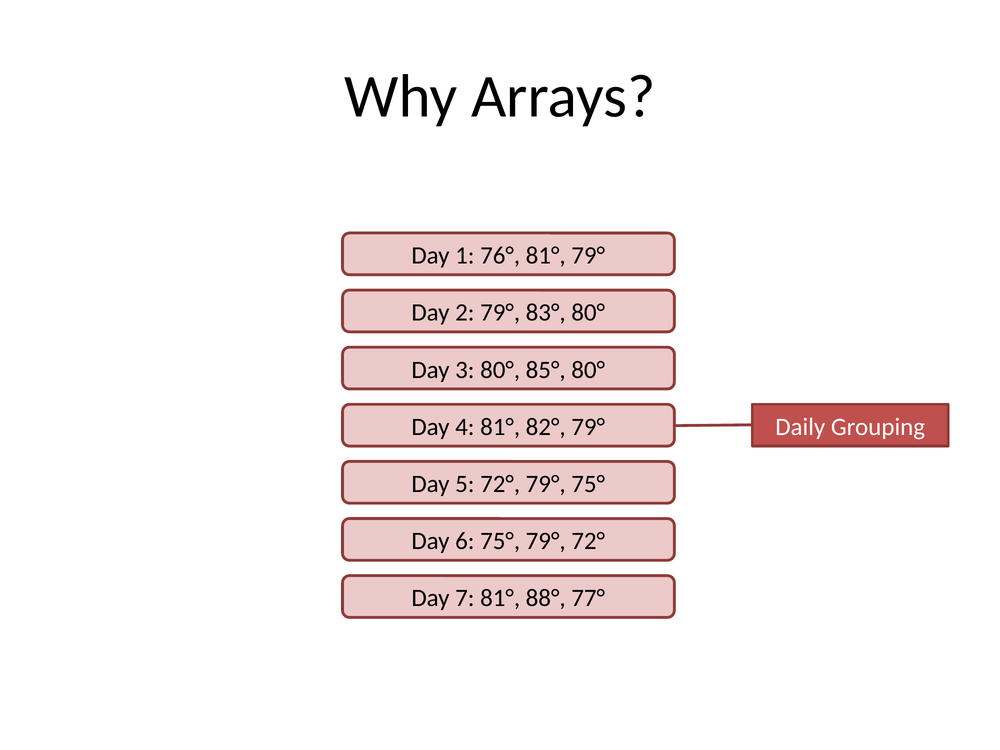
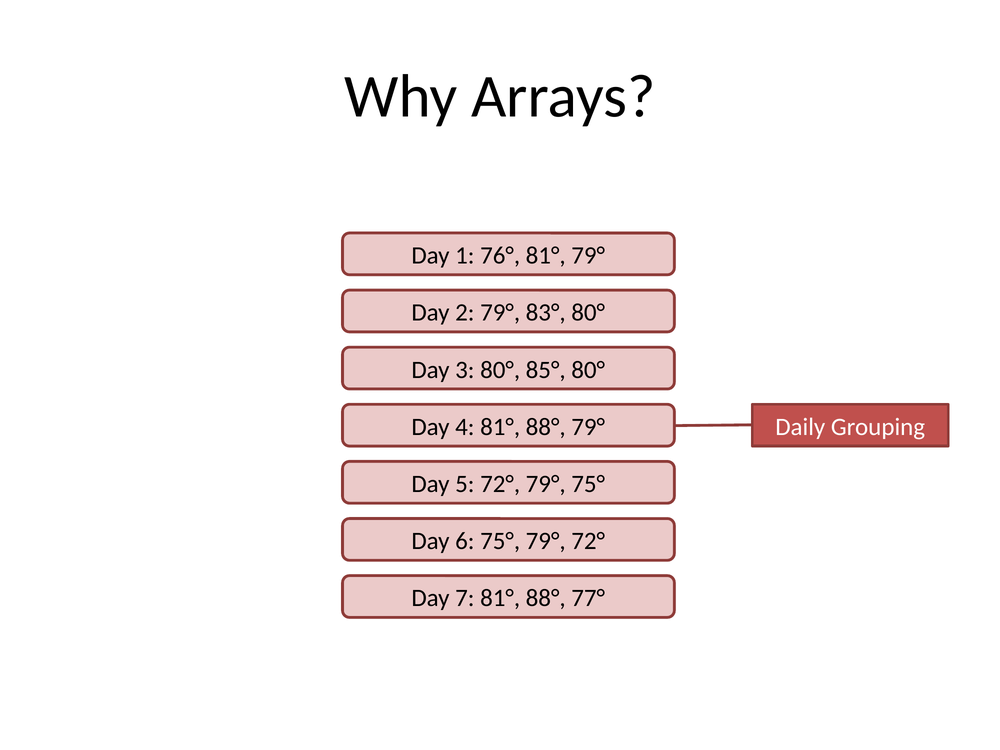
4 81° 82°: 82° -> 88°
